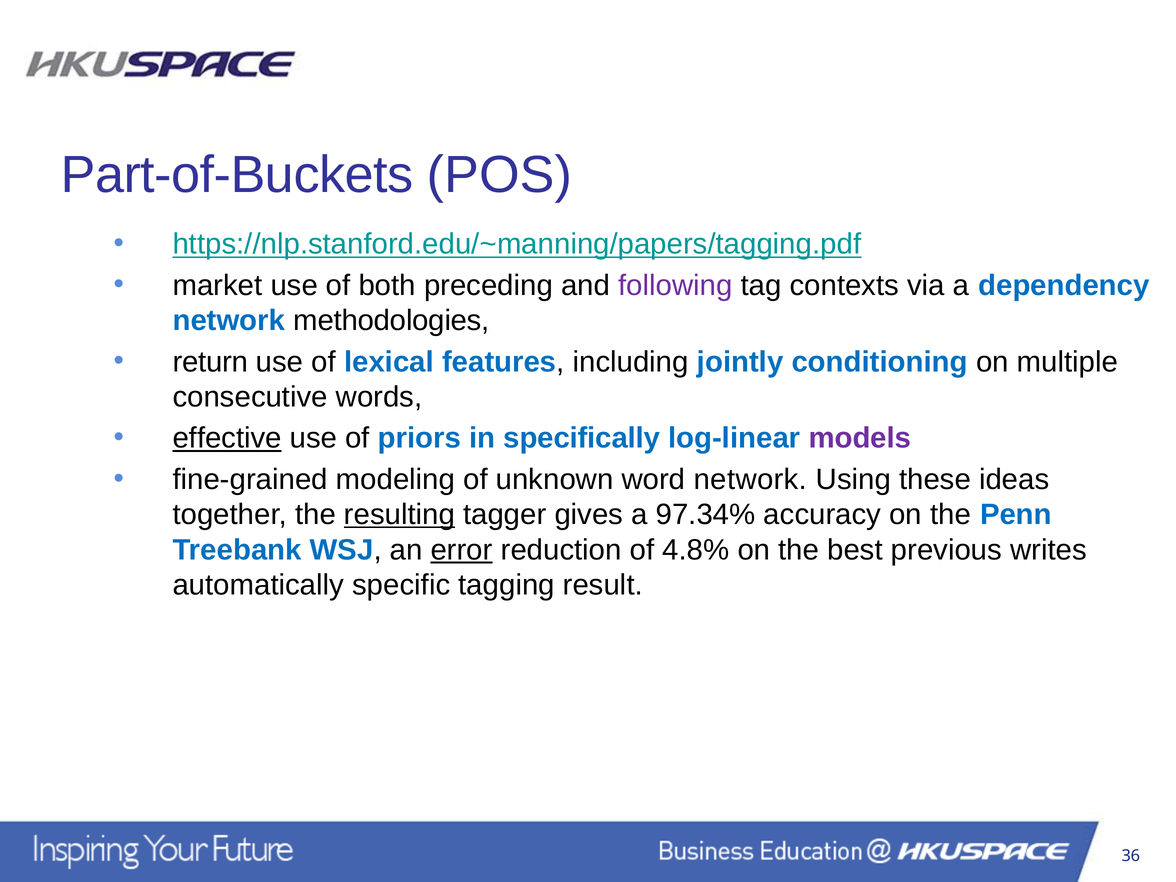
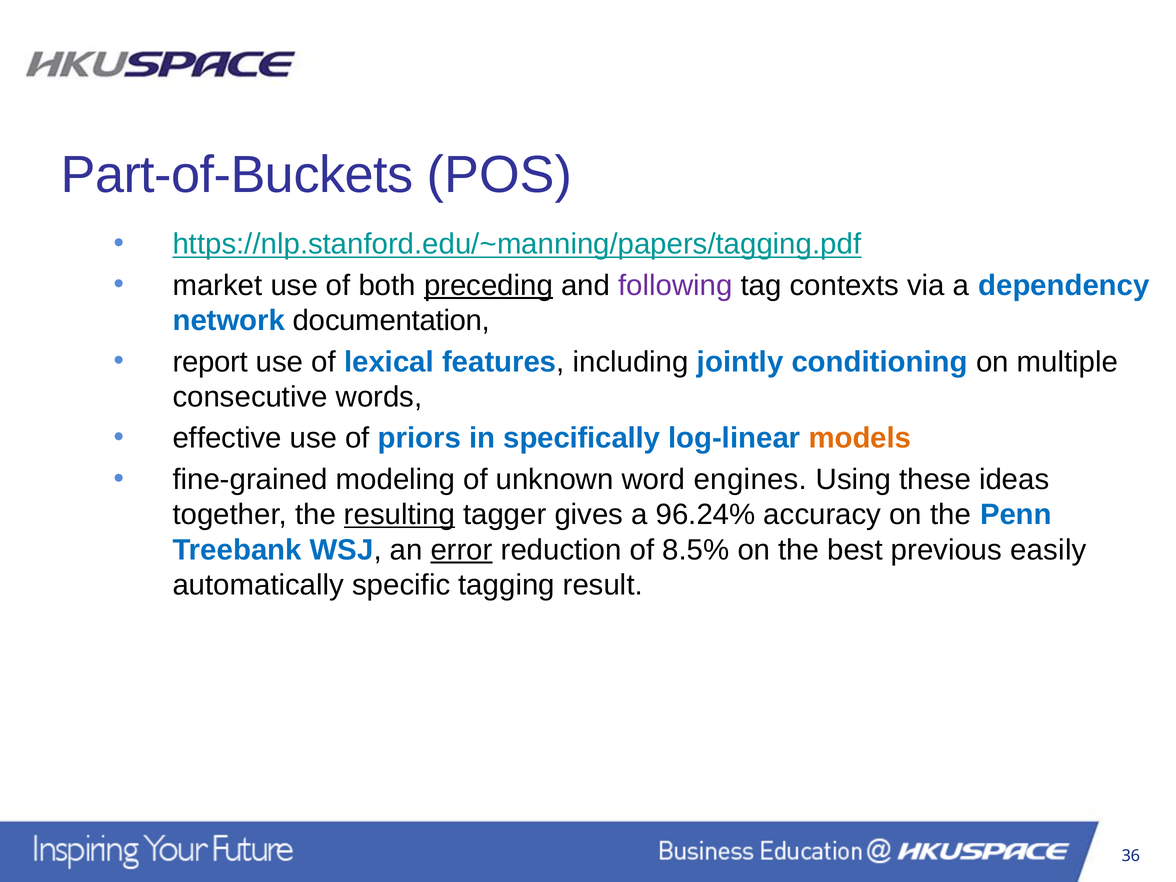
preceding underline: none -> present
methodologies: methodologies -> documentation
return: return -> report
effective underline: present -> none
models colour: purple -> orange
word network: network -> engines
97.34%: 97.34% -> 96.24%
4.8%: 4.8% -> 8.5%
writes: writes -> easily
